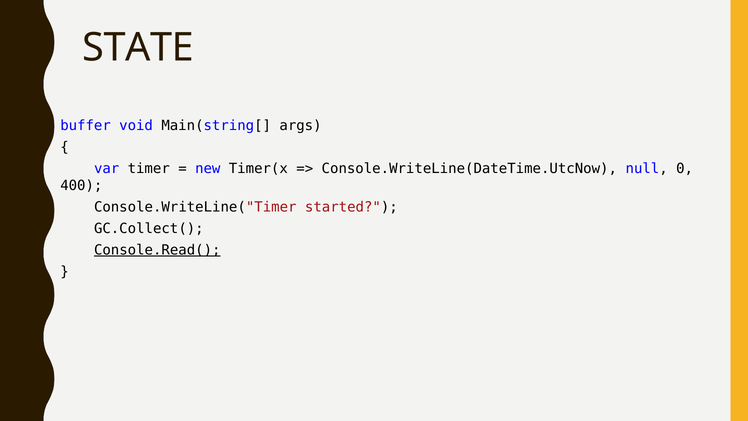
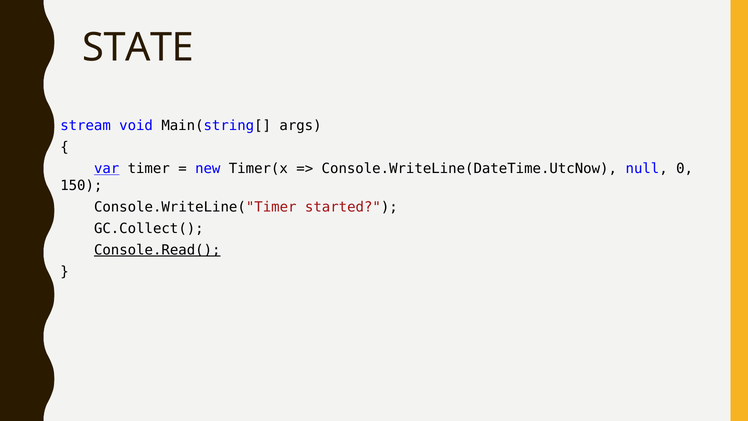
buffer: buffer -> stream
var underline: none -> present
400: 400 -> 150
